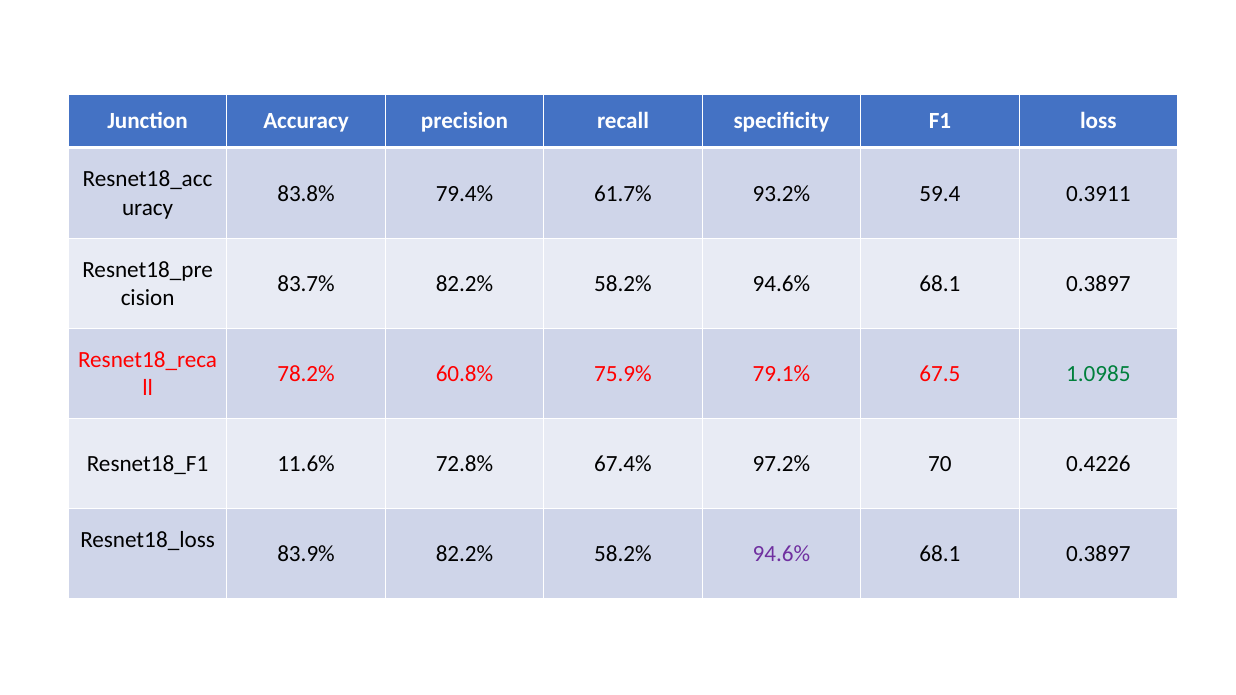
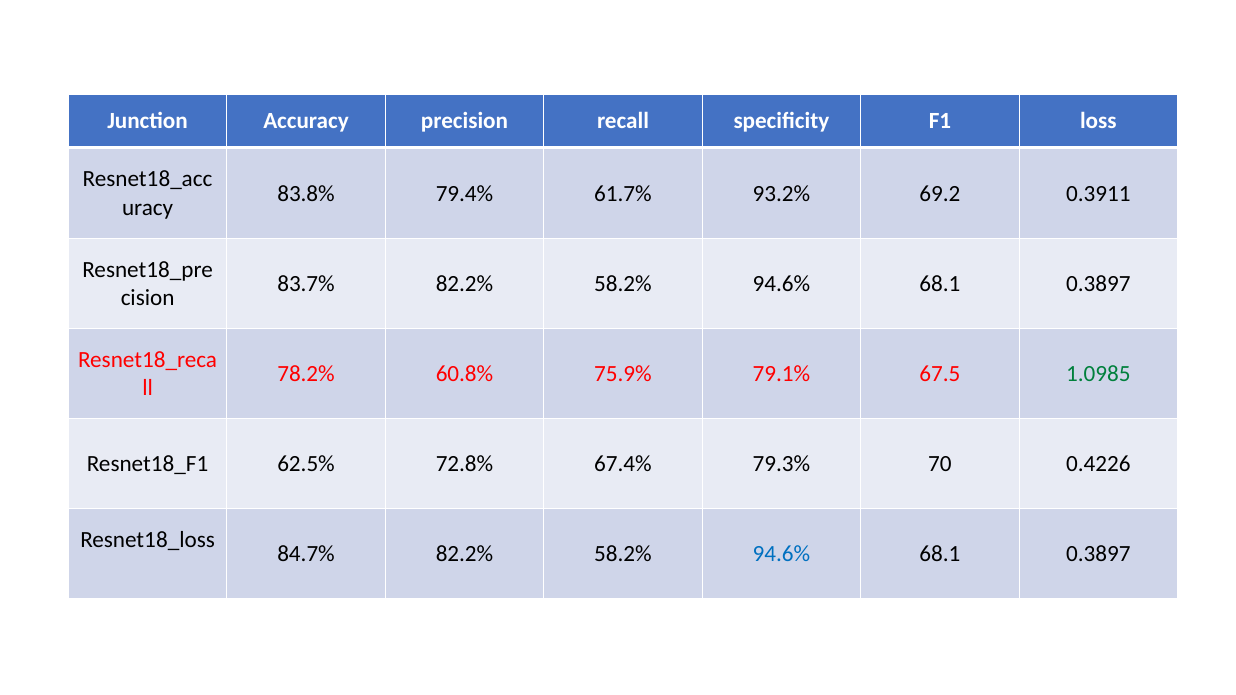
59.4: 59.4 -> 69.2
11.6%: 11.6% -> 62.5%
97.2%: 97.2% -> 79.3%
83.9%: 83.9% -> 84.7%
94.6% at (781, 554) colour: purple -> blue
